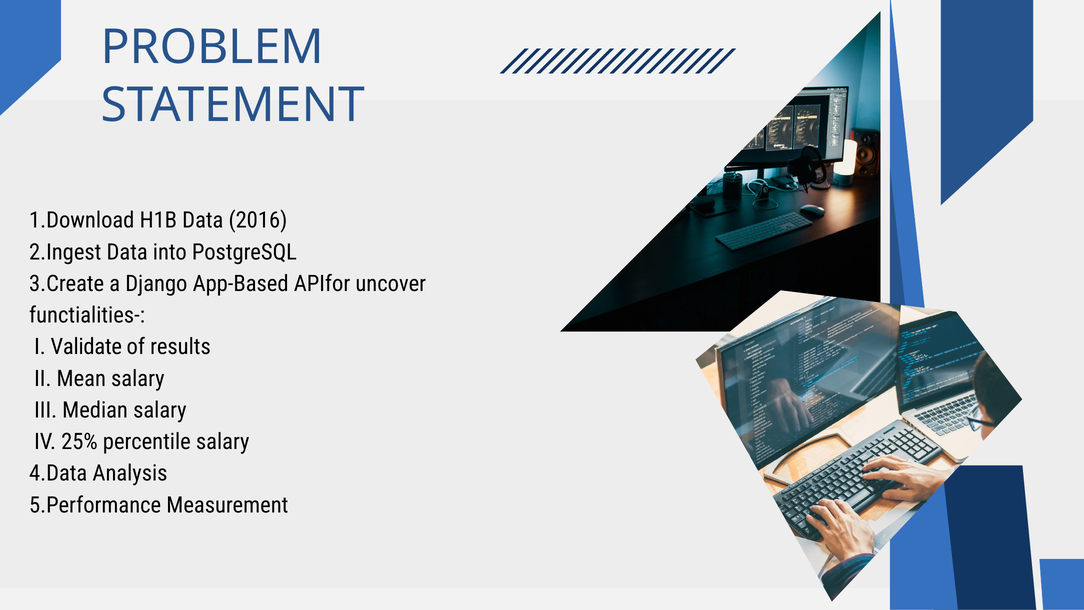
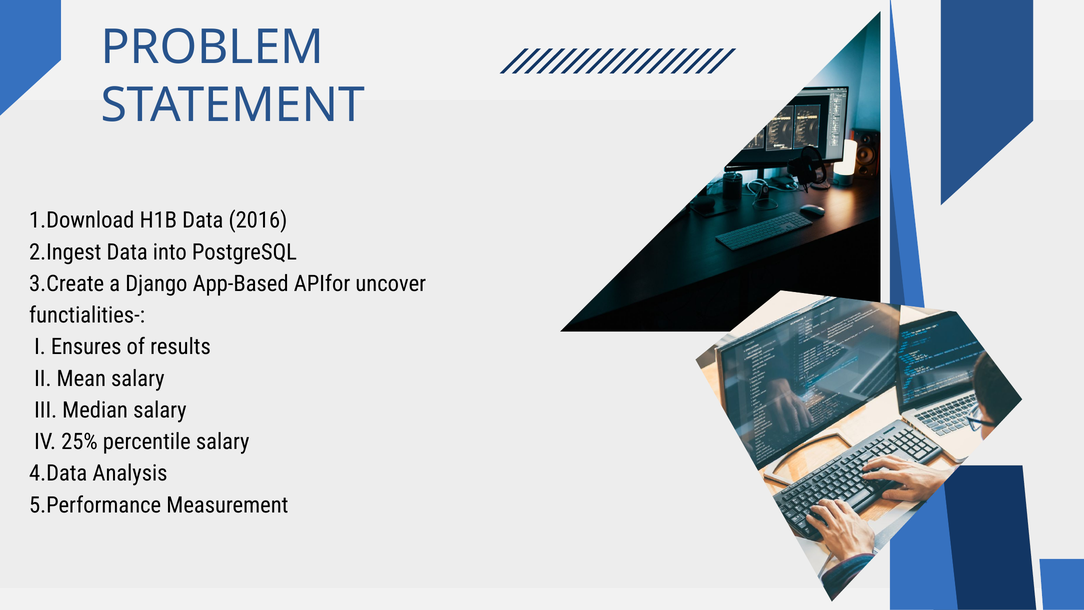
Validate: Validate -> Ensures
